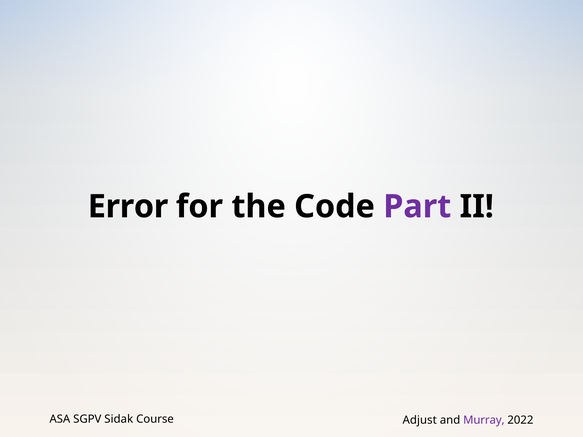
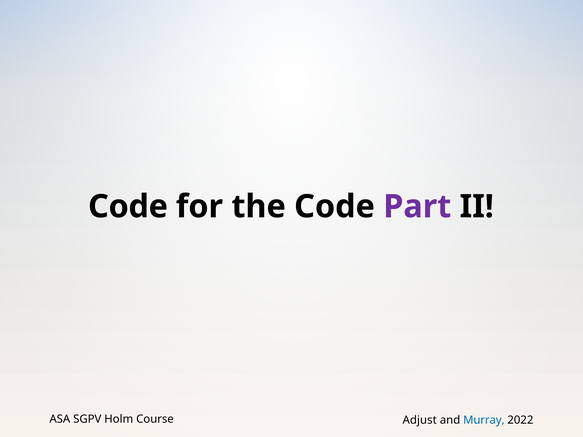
Error at (128, 207): Error -> Code
Sidak: Sidak -> Holm
Murray colour: purple -> blue
